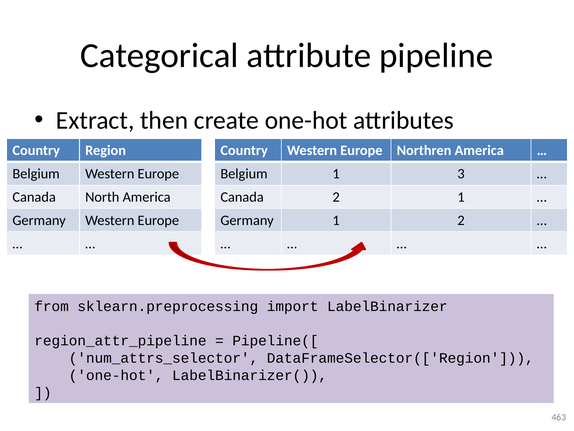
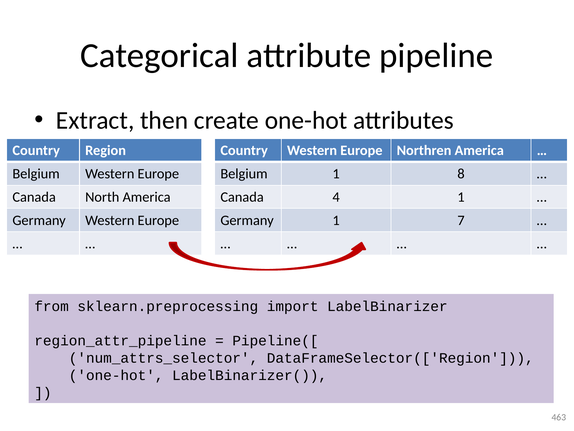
3: 3 -> 8
Canada 2: 2 -> 4
1 2: 2 -> 7
